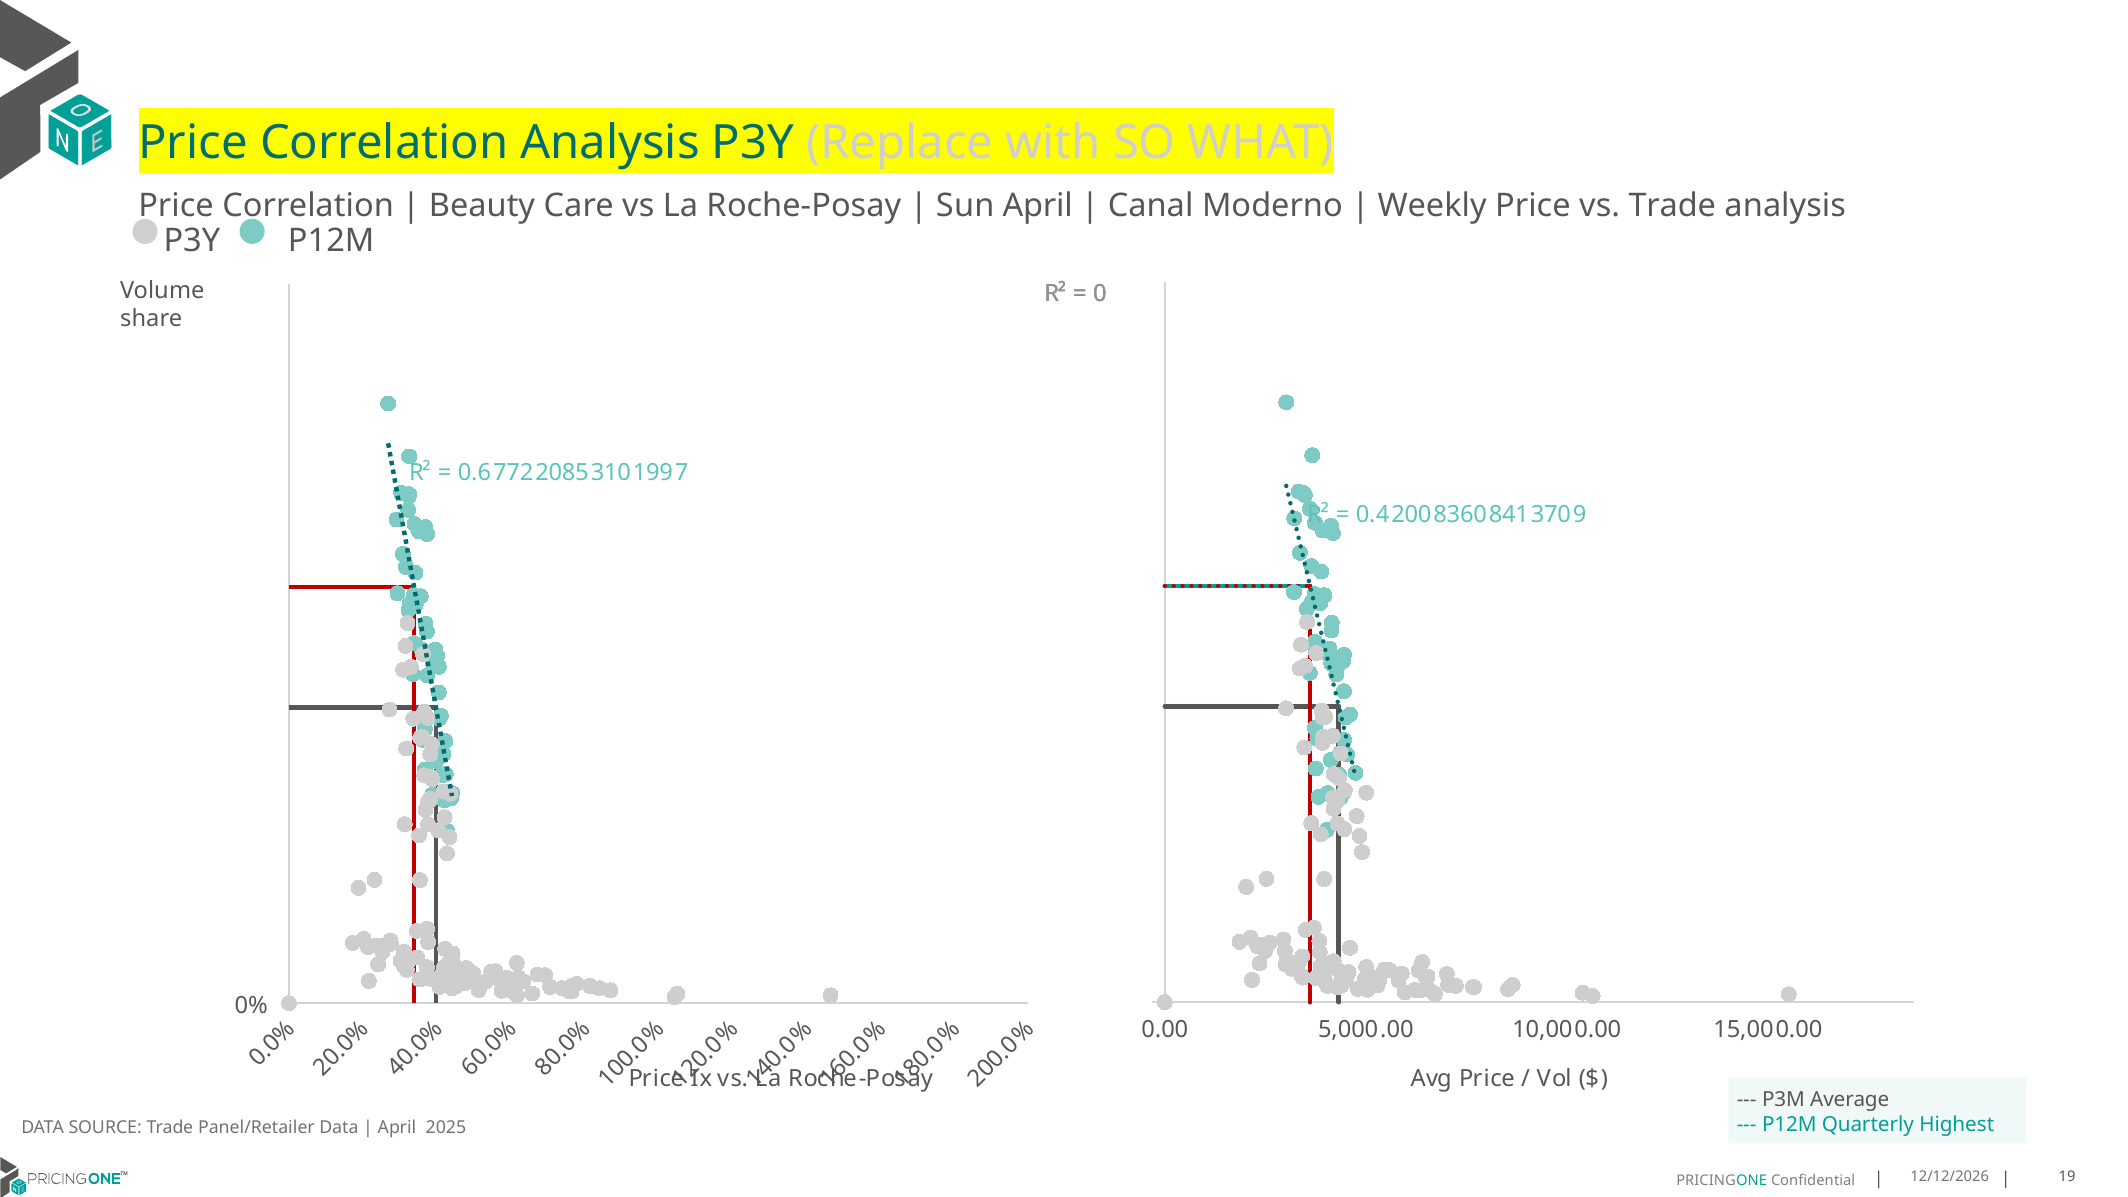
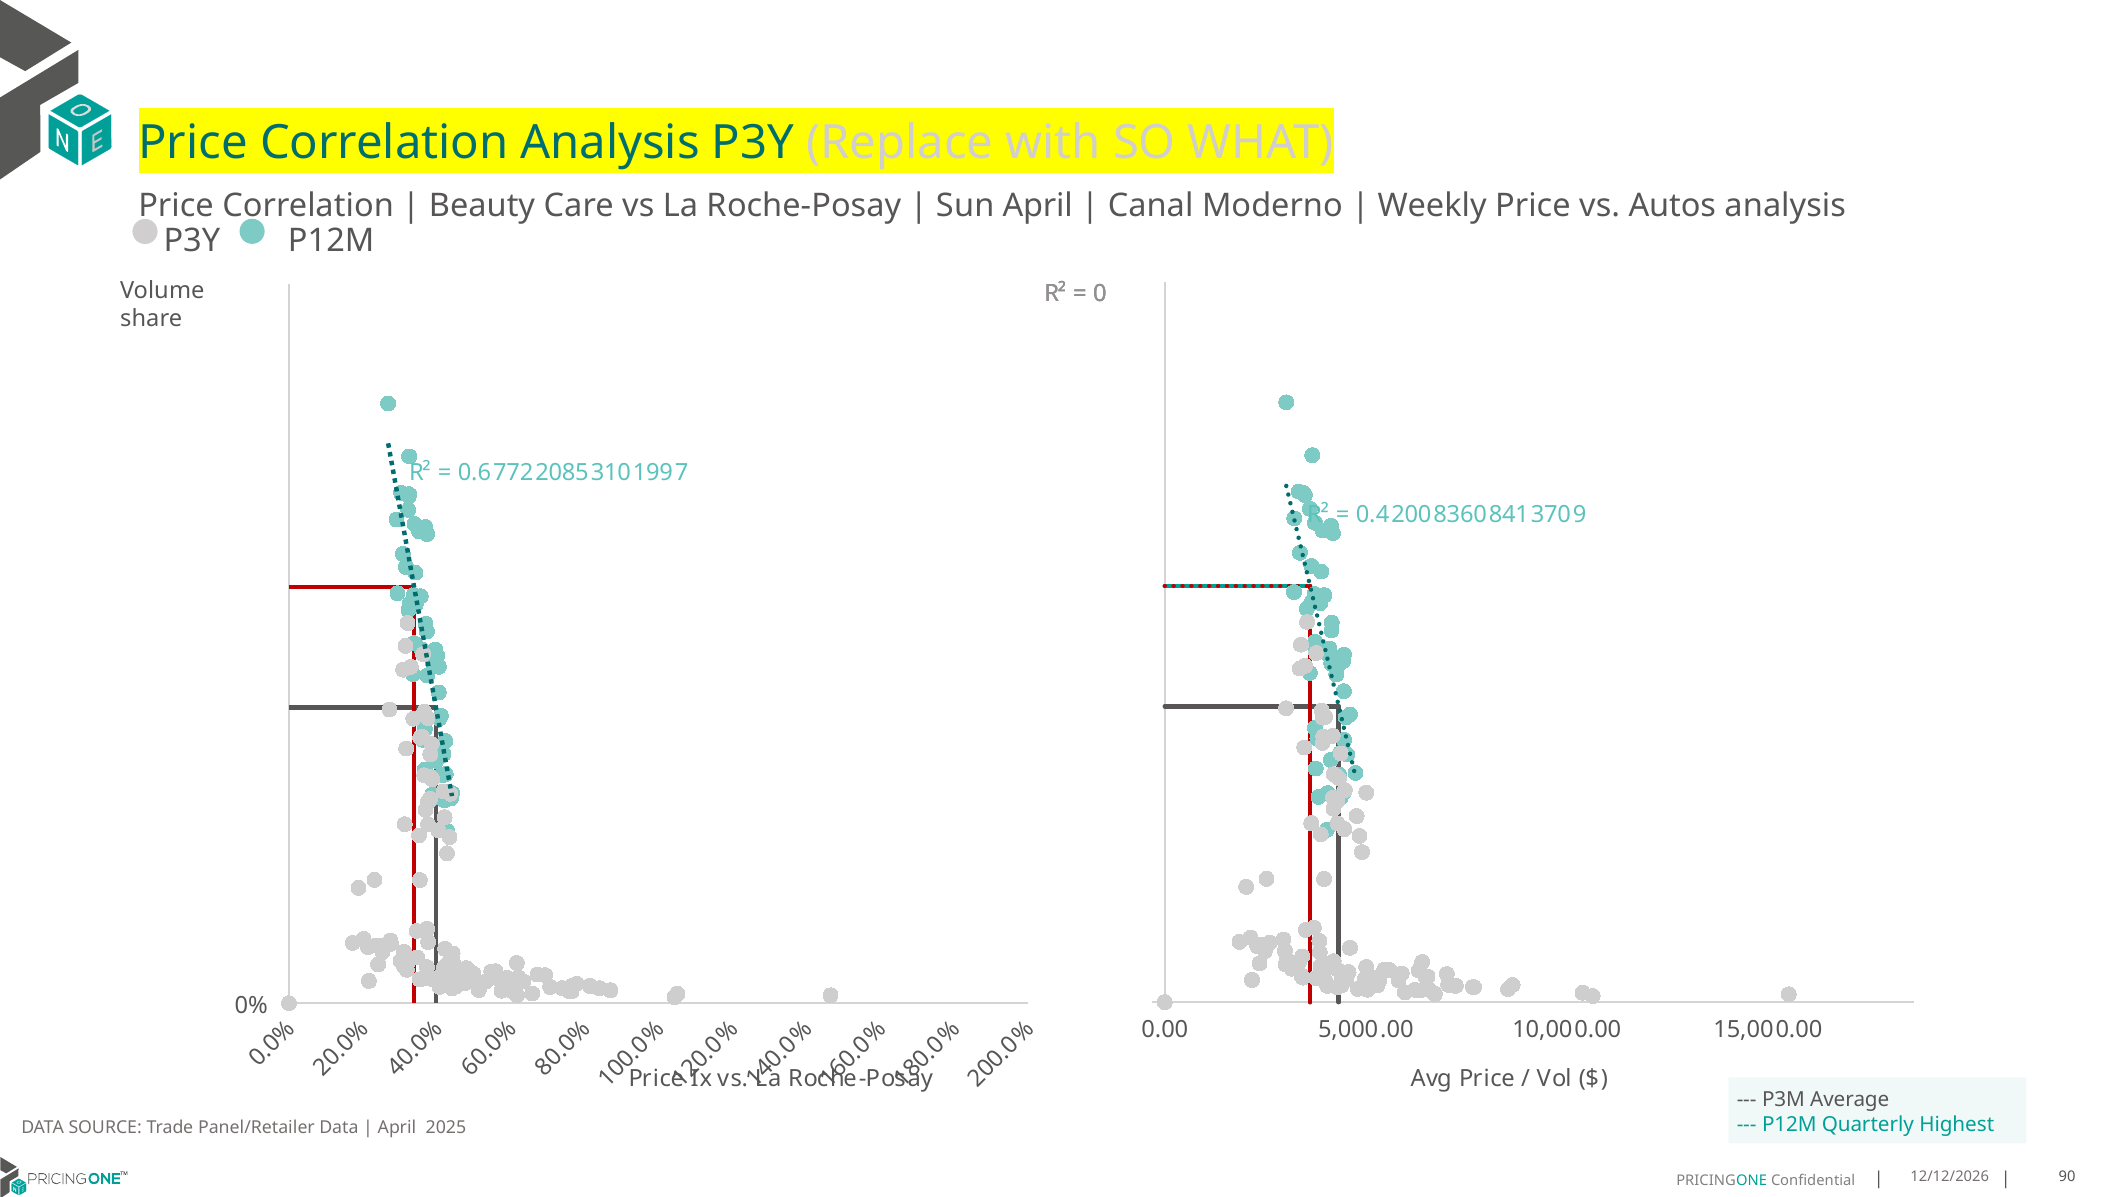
vs Trade: Trade -> Autos
19: 19 -> 90
